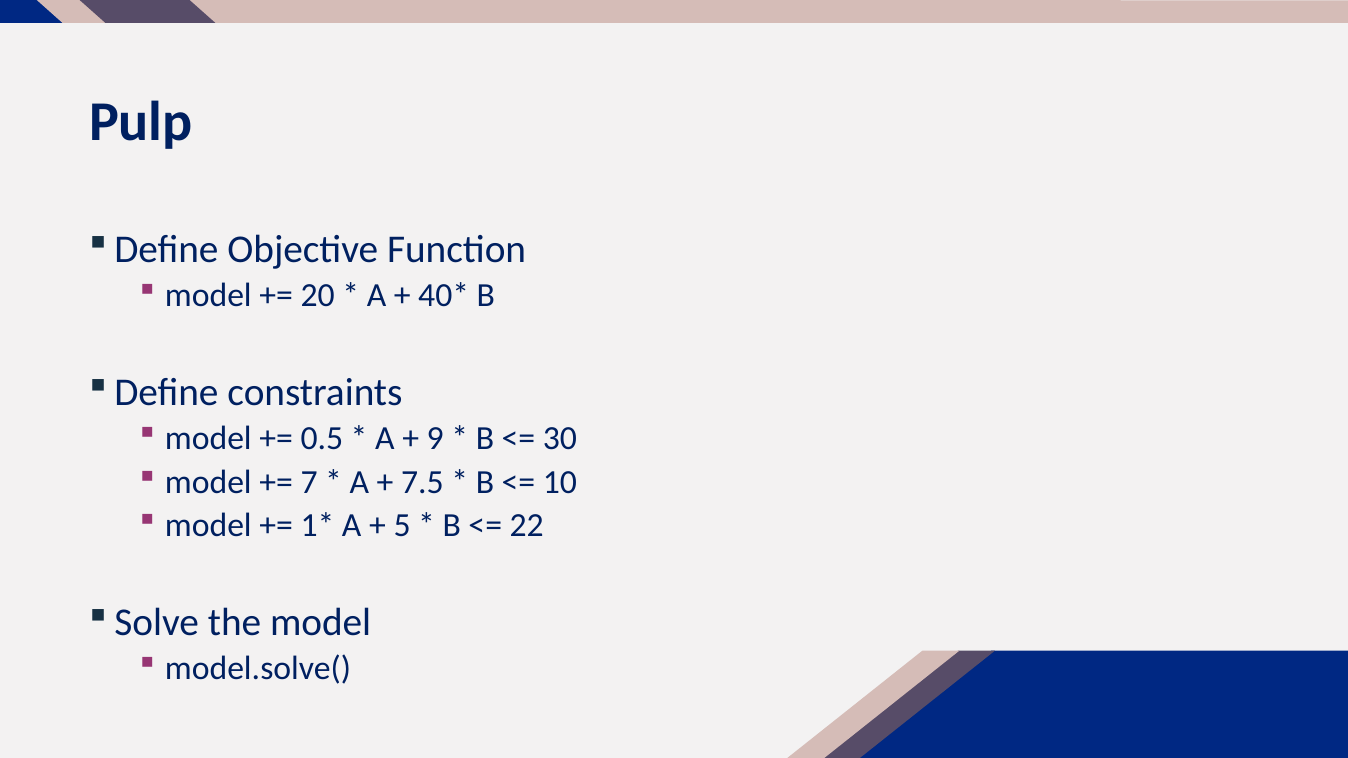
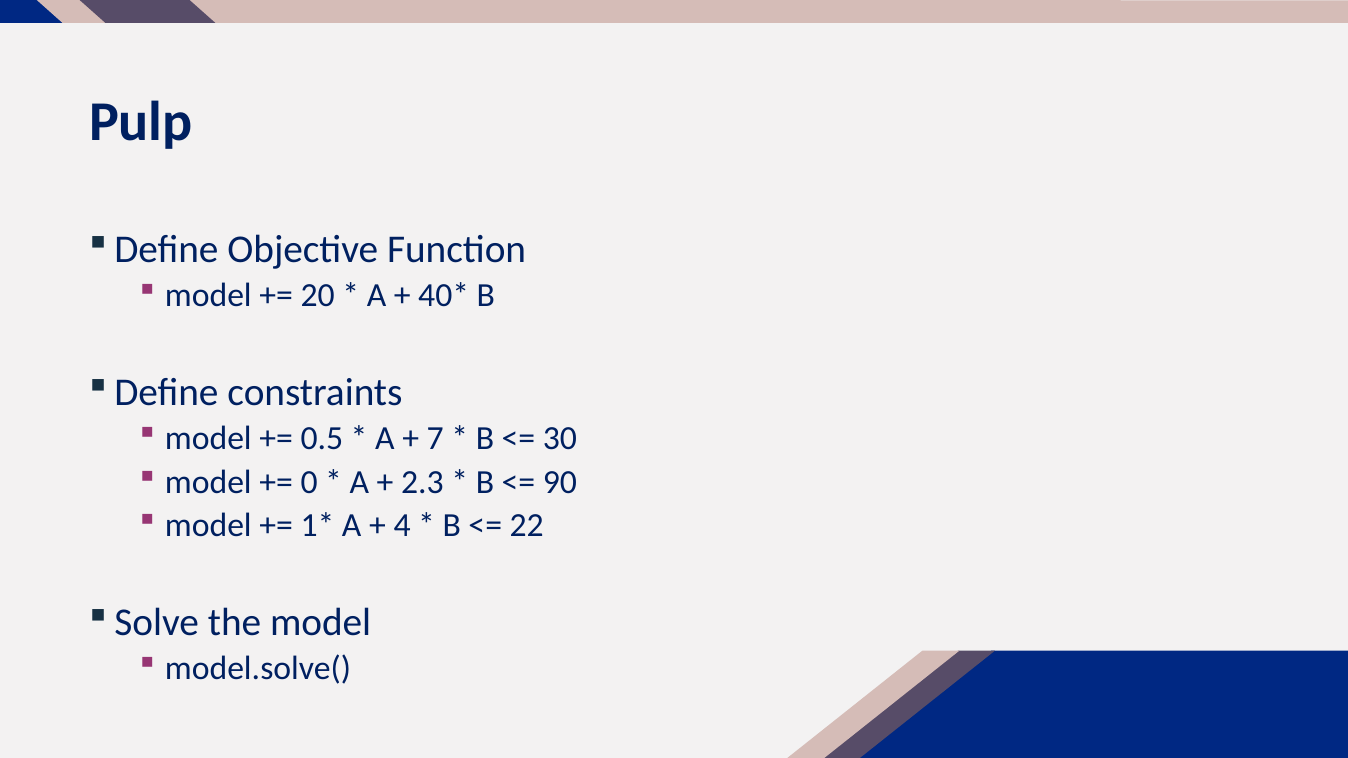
9: 9 -> 7
7: 7 -> 0
7.5: 7.5 -> 2.3
10: 10 -> 90
5: 5 -> 4
